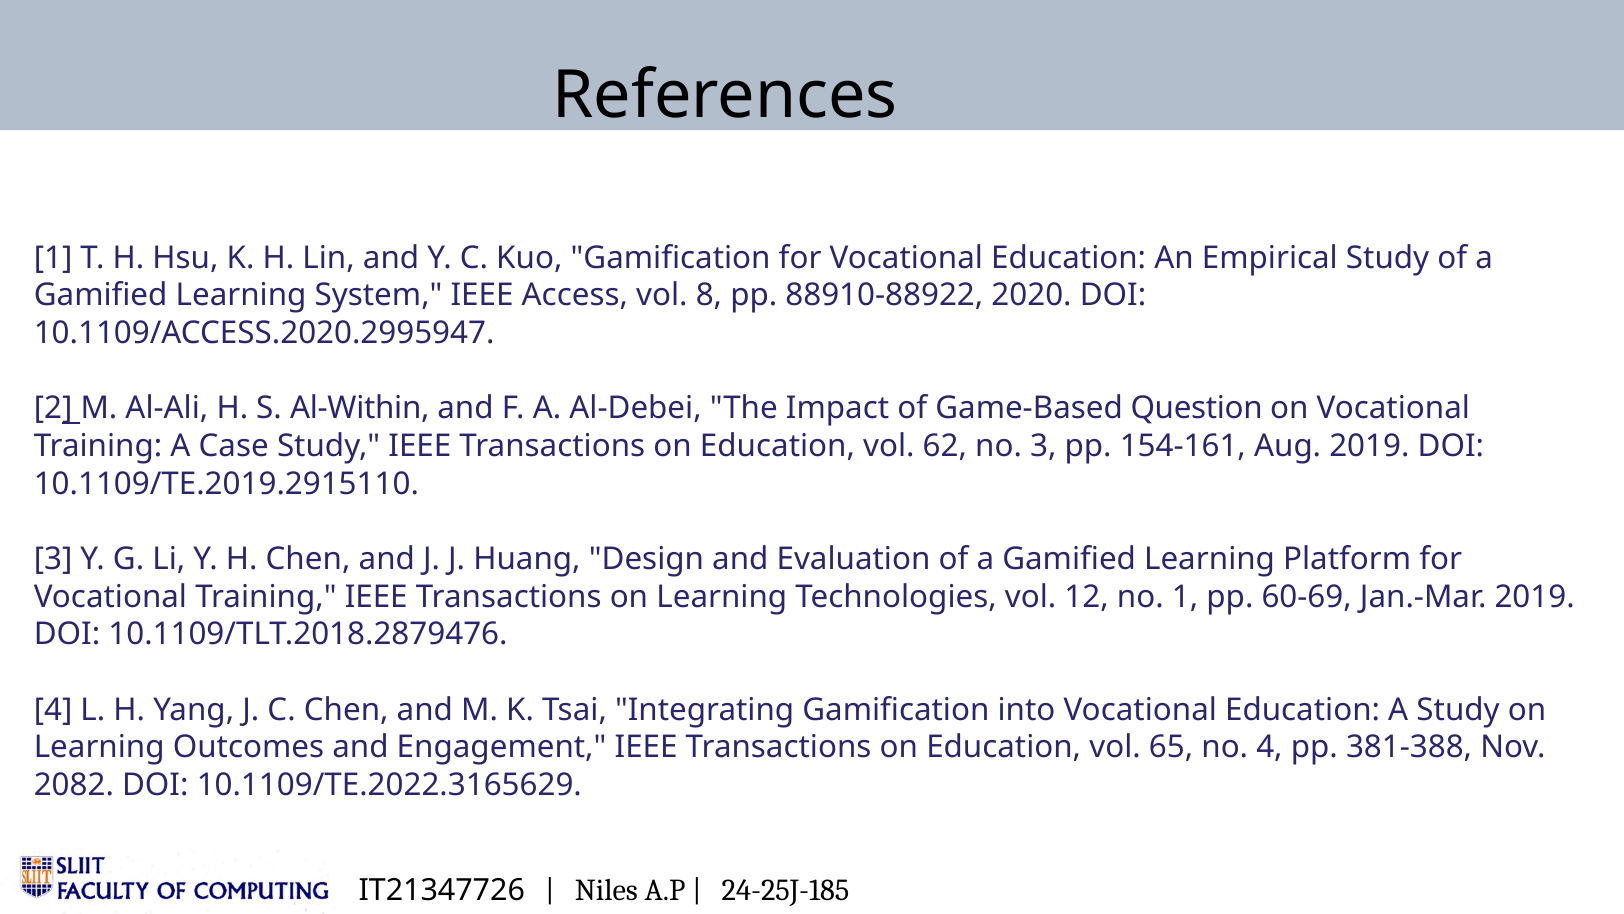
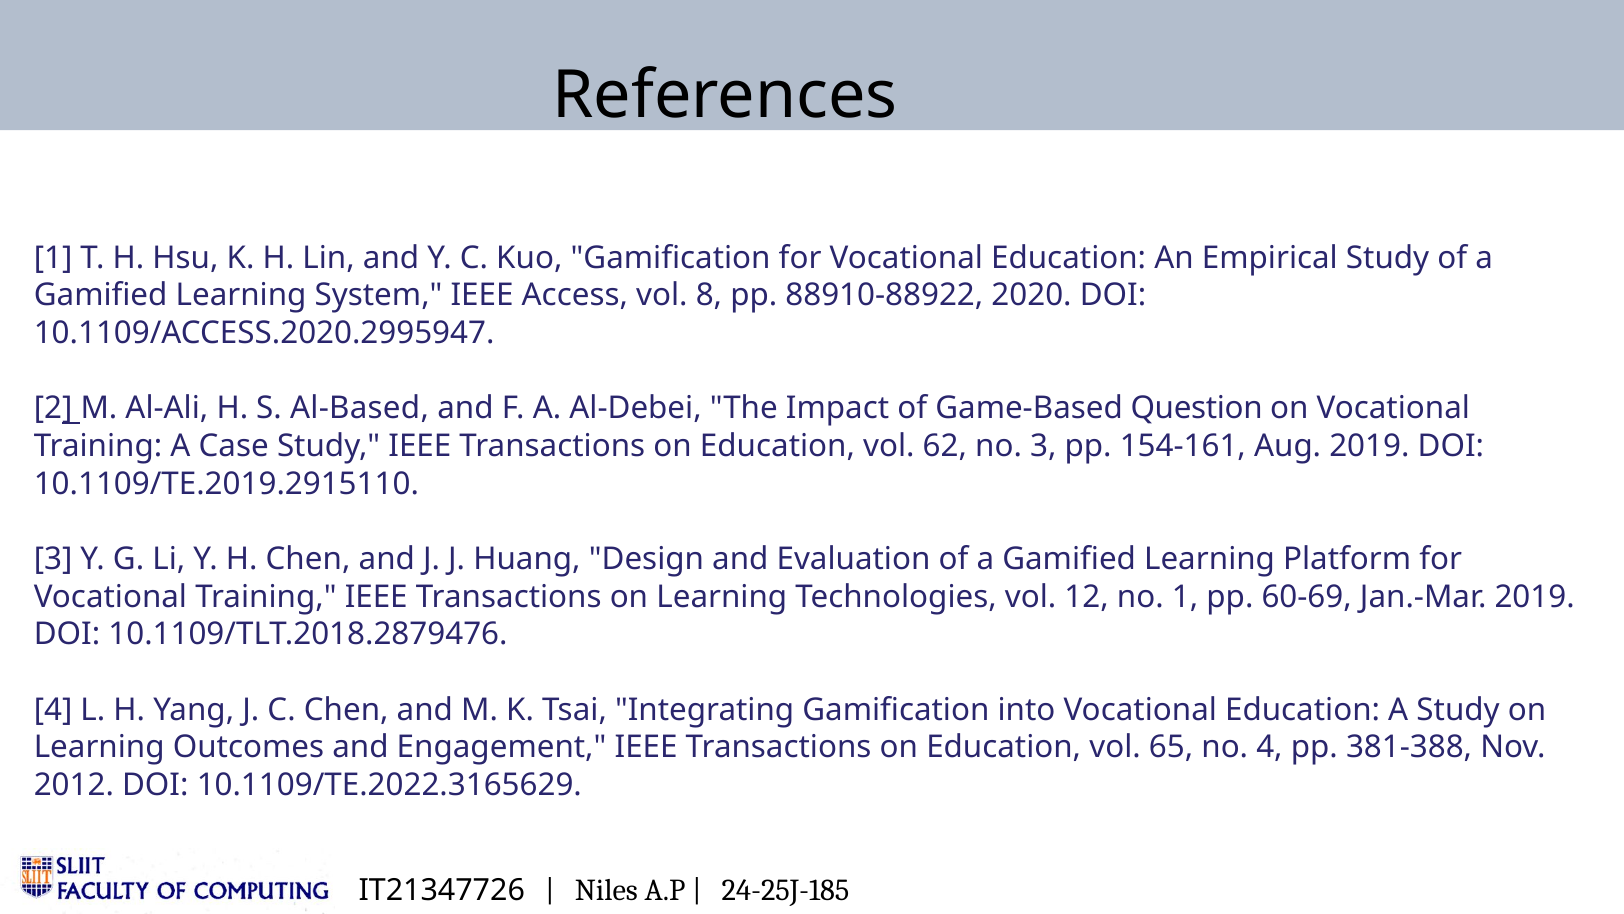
Al-Within: Al-Within -> Al-Based
2082: 2082 -> 2012
